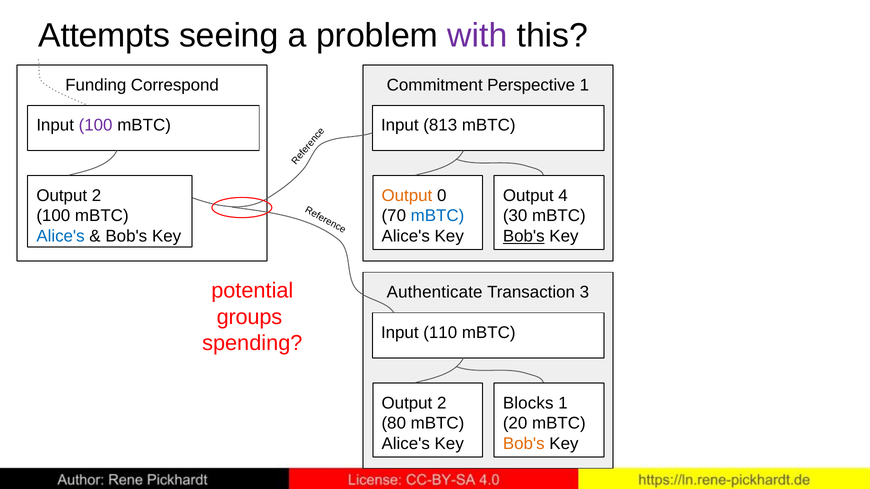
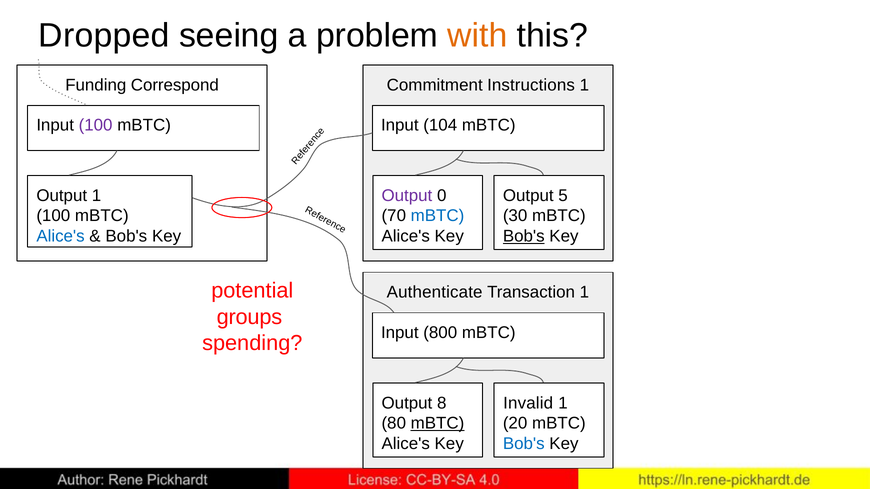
Attempts: Attempts -> Dropped
with colour: purple -> orange
Perspective: Perspective -> Instructions
813: 813 -> 104
2 at (97, 196): 2 -> 1
Output at (407, 196) colour: orange -> purple
4: 4 -> 5
Transaction 3: 3 -> 1
110: 110 -> 800
2 at (442, 403): 2 -> 8
Blocks: Blocks -> Invalid
mBTC at (438, 424) underline: none -> present
Bob's at (524, 444) colour: orange -> blue
